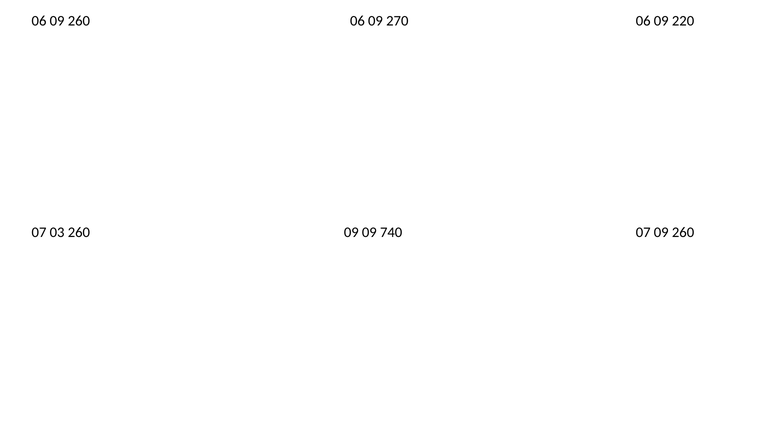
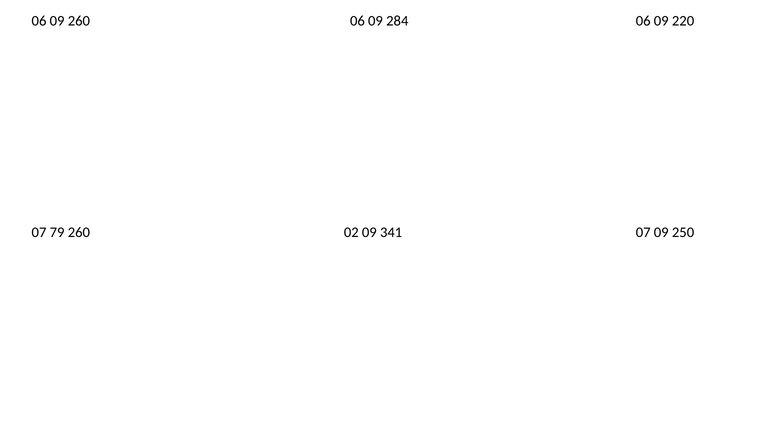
270: 270 -> 284
03: 03 -> 79
260 09: 09 -> 02
740: 740 -> 341
07 09 260: 260 -> 250
